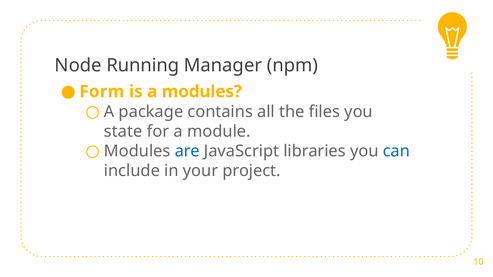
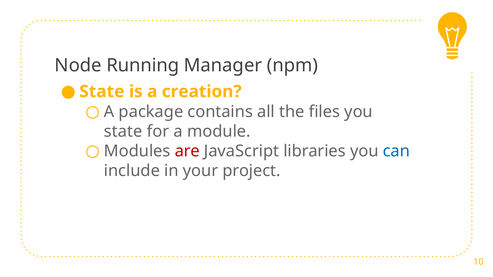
Form at (102, 92): Form -> State
a modules: modules -> creation
are colour: blue -> red
